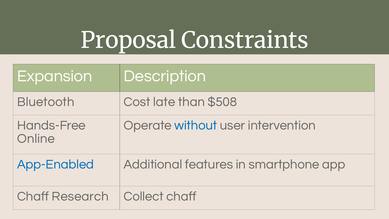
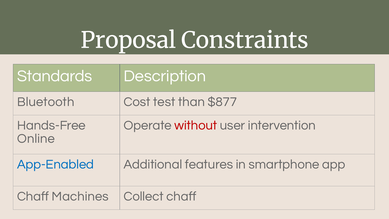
Expansion: Expansion -> Standards
late: late -> test
$508: $508 -> $877
without colour: blue -> red
Research: Research -> Machines
